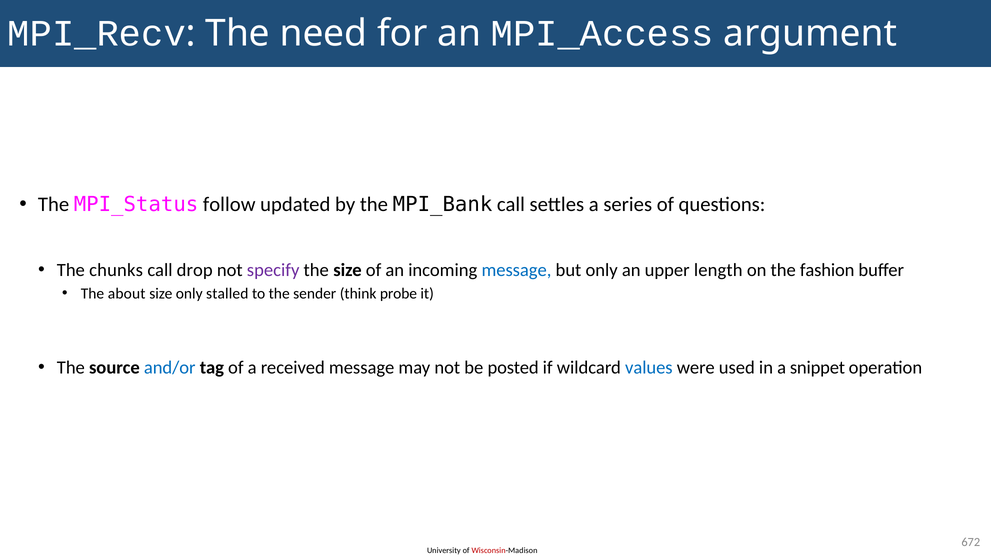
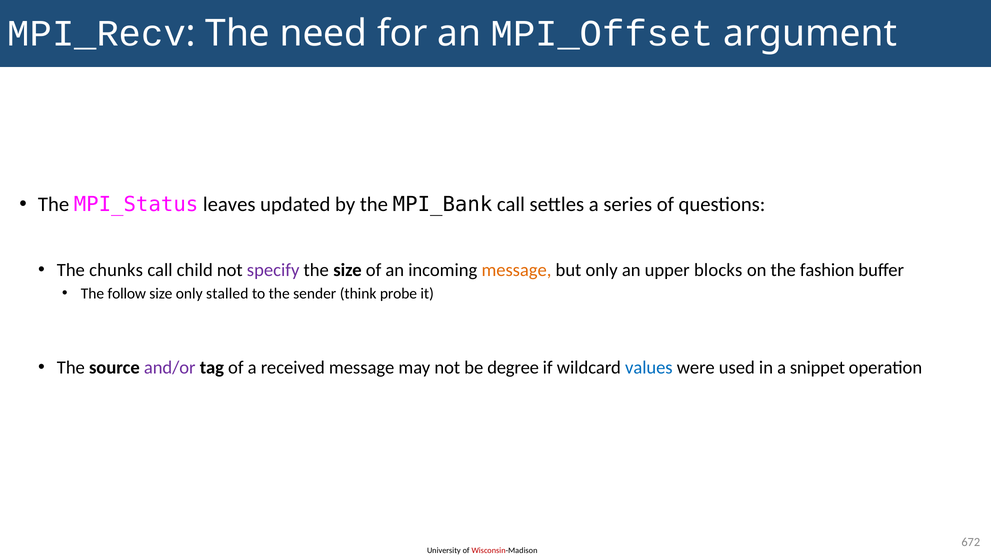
MPI_Access: MPI_Access -> MPI_Offset
follow: follow -> leaves
drop: drop -> child
message at (516, 270) colour: blue -> orange
length: length -> blocks
about: about -> follow
and/or colour: blue -> purple
posted: posted -> degree
